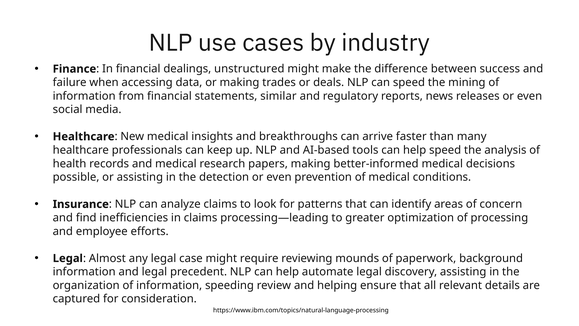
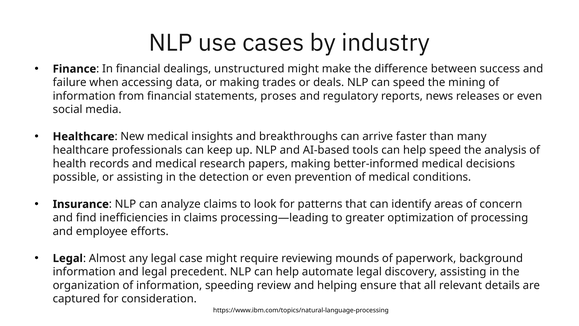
similar: similar -> proses
